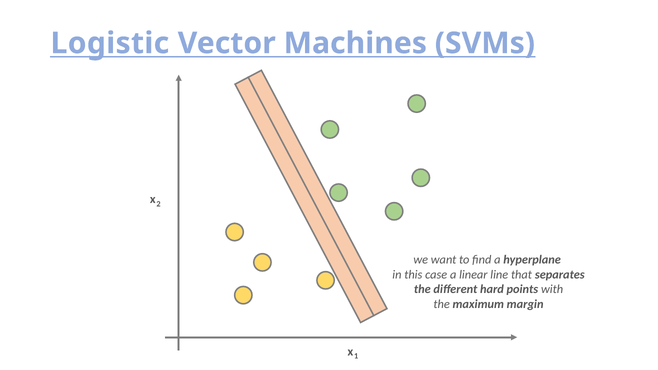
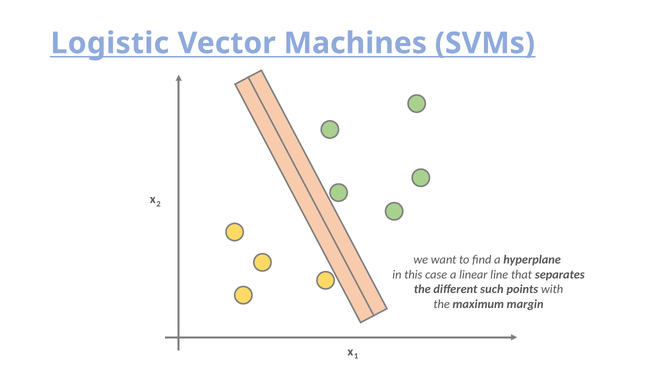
hard: hard -> such
